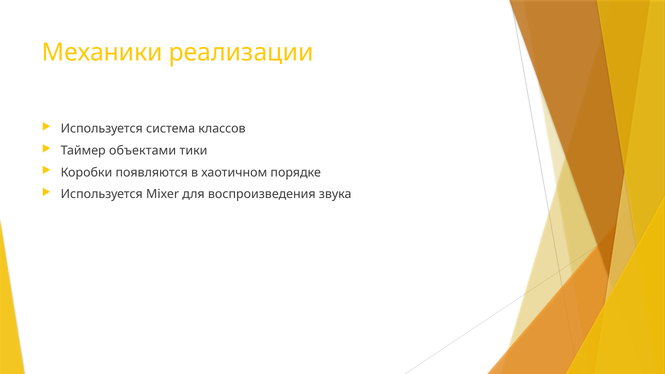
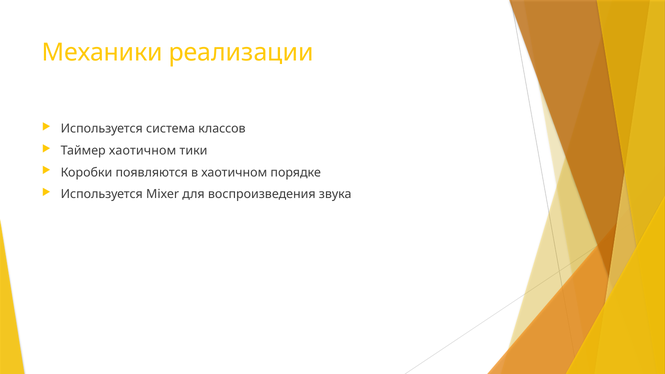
Таймер объектами: объектами -> хаотичном
